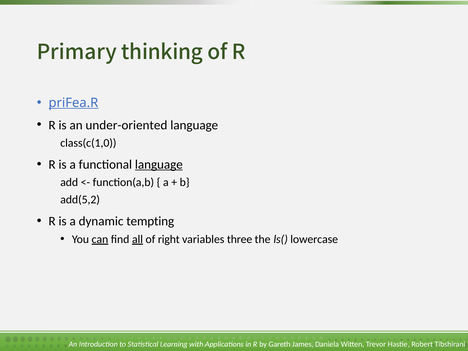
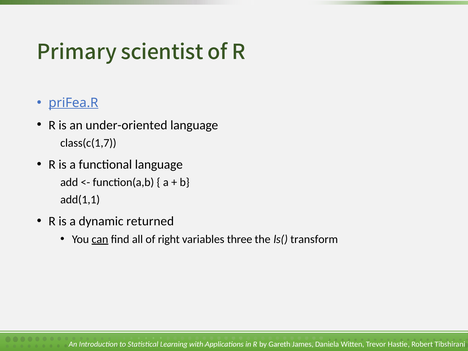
thinking: thinking -> scientist
class(c(1,0: class(c(1,0 -> class(c(1,7
language at (159, 164) underline: present -> none
add(5,2: add(5,2 -> add(1,1
tempting: tempting -> returned
all underline: present -> none
lowercase: lowercase -> transform
